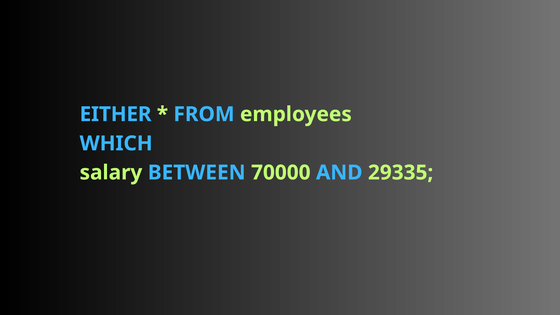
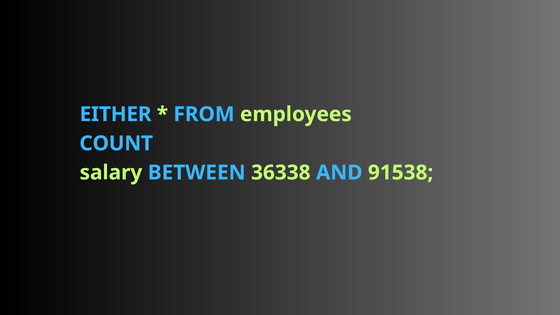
WHICH: WHICH -> COUNT
70000: 70000 -> 36338
29335: 29335 -> 91538
